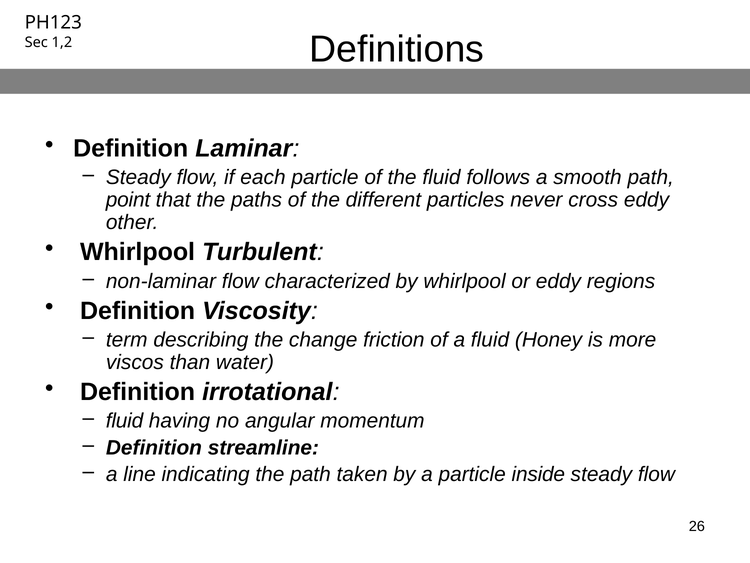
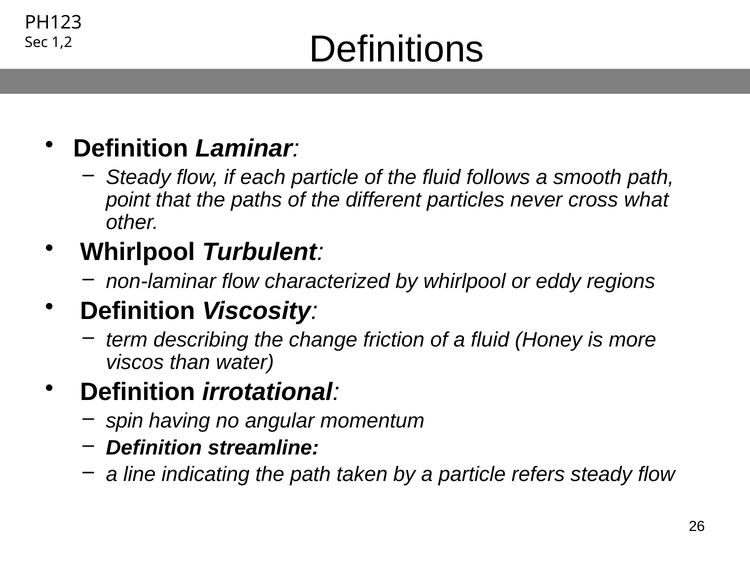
cross eddy: eddy -> what
fluid at (125, 421): fluid -> spin
inside: inside -> refers
